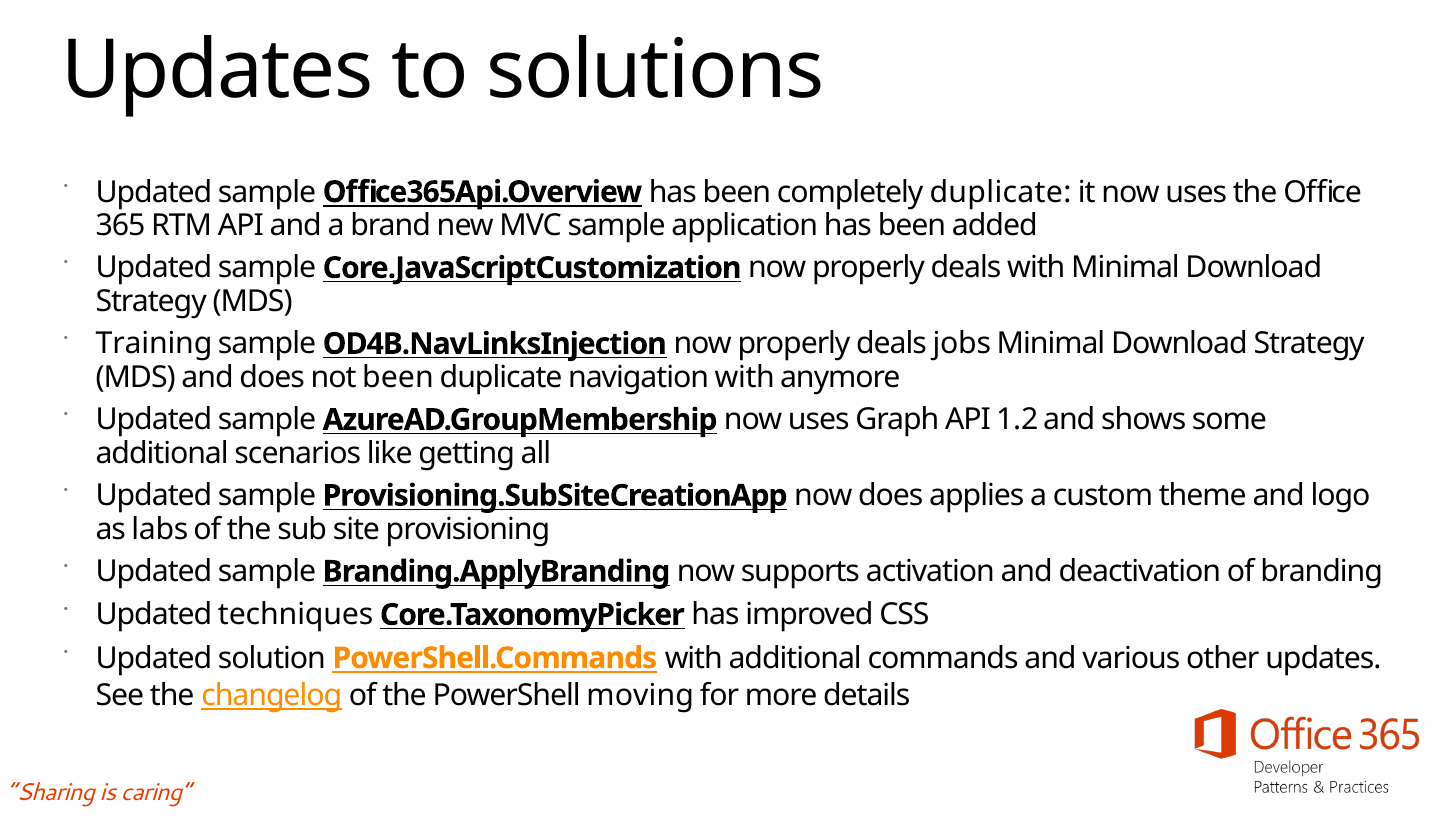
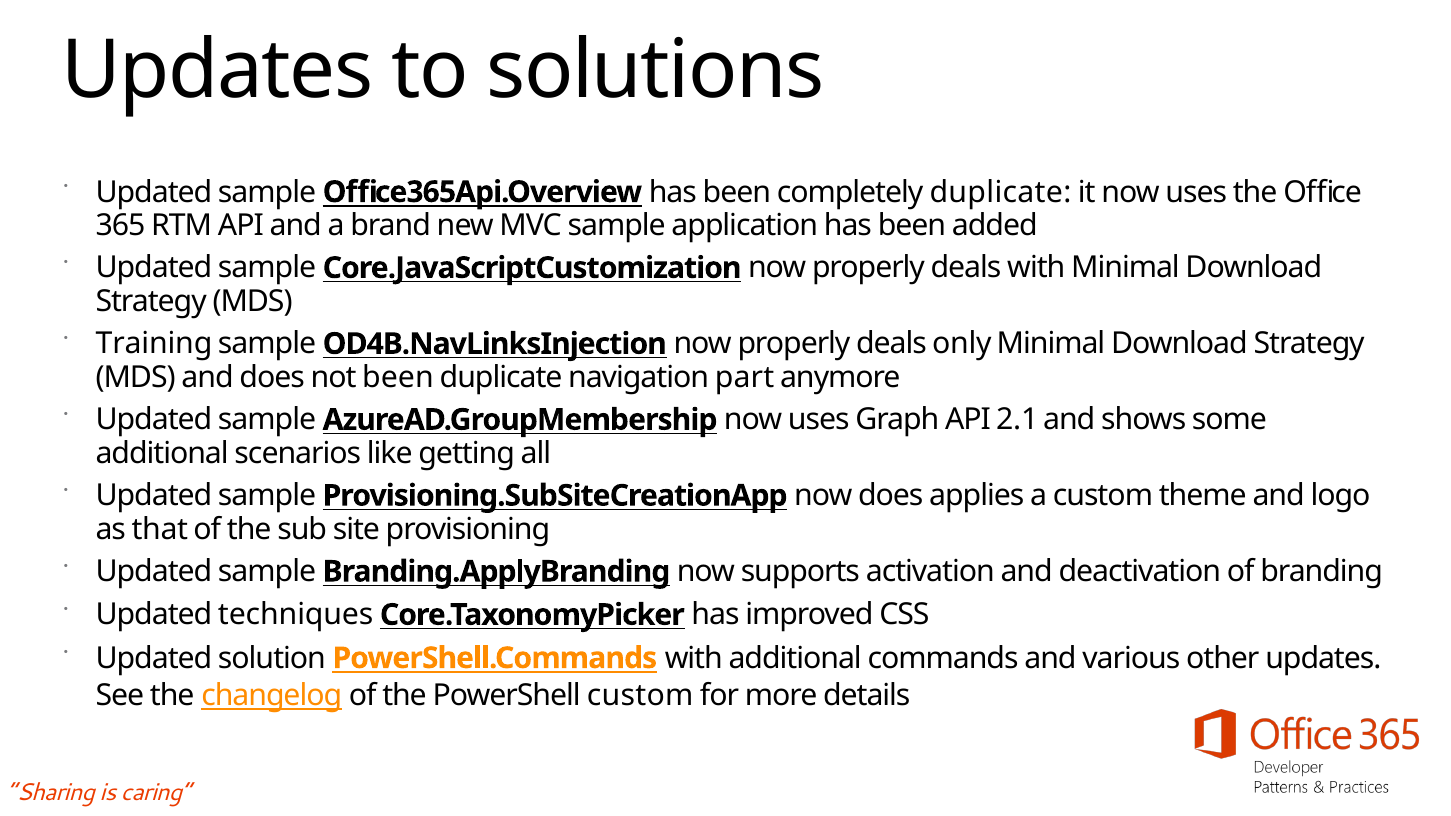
jobs: jobs -> only
navigation with: with -> part
1.2: 1.2 -> 2.1
labs: labs -> that
PowerShell moving: moving -> custom
